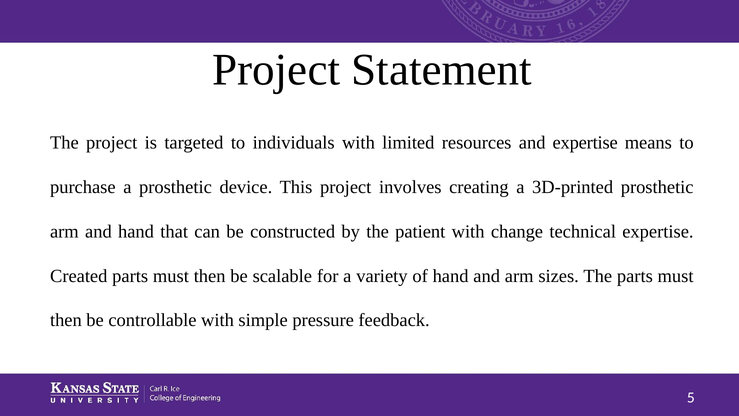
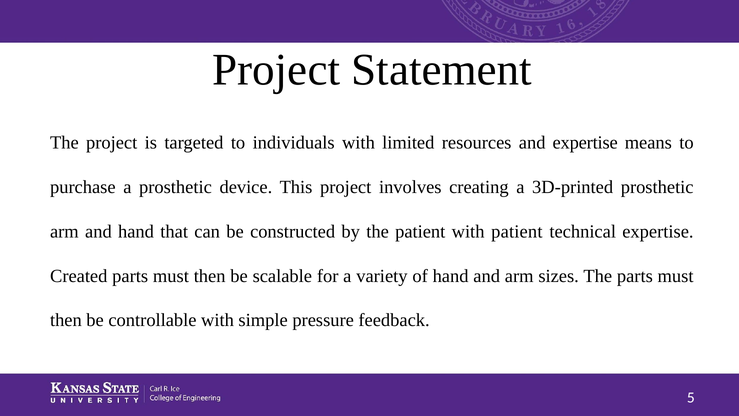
with change: change -> patient
